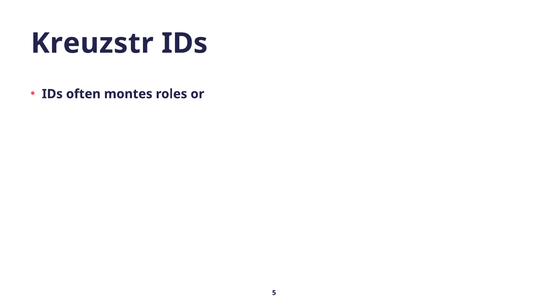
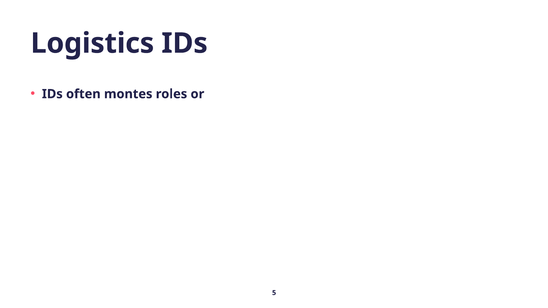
Kreuzstr: Kreuzstr -> Logistics
